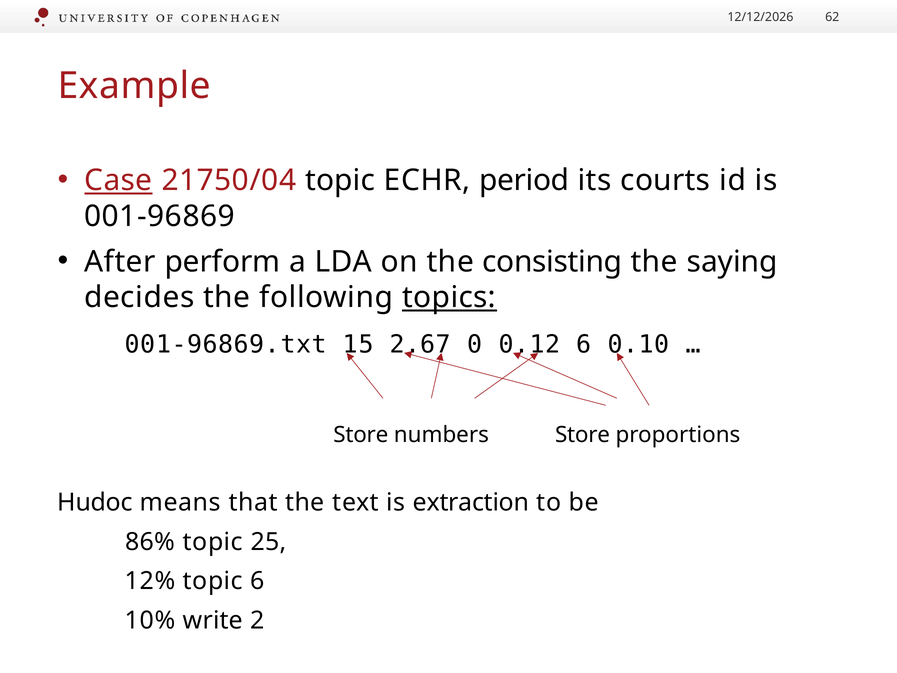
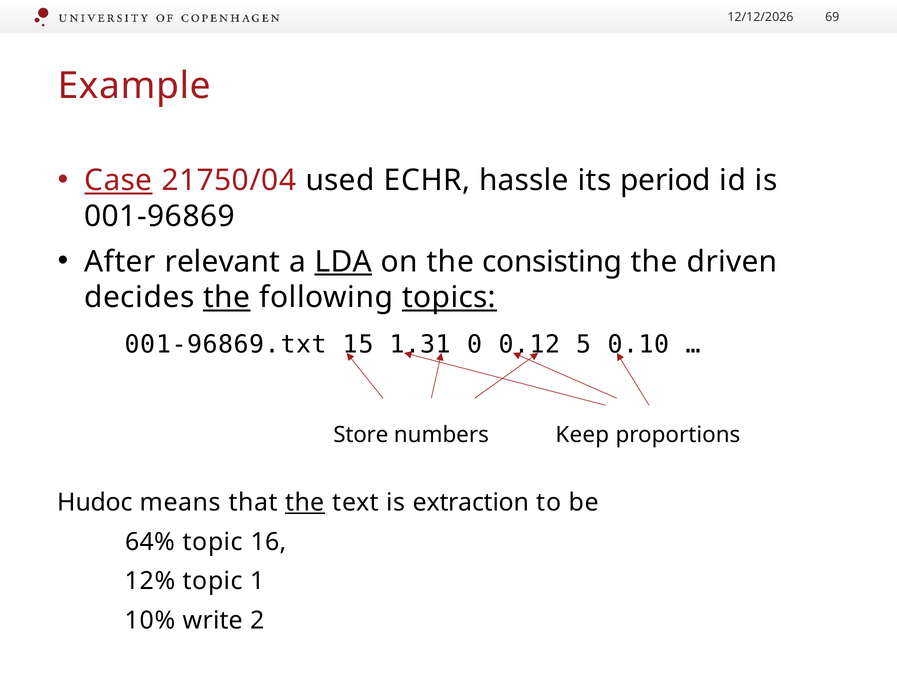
62: 62 -> 69
21750/04 topic: topic -> used
period: period -> hassle
courts: courts -> period
perform: perform -> relevant
LDA underline: none -> present
saying: saying -> driven
the at (227, 297) underline: none -> present
2.67: 2.67 -> 1.31
0.12 6: 6 -> 5
numbers Store: Store -> Keep
the at (305, 502) underline: none -> present
86%: 86% -> 64%
25: 25 -> 16
topic 6: 6 -> 1
